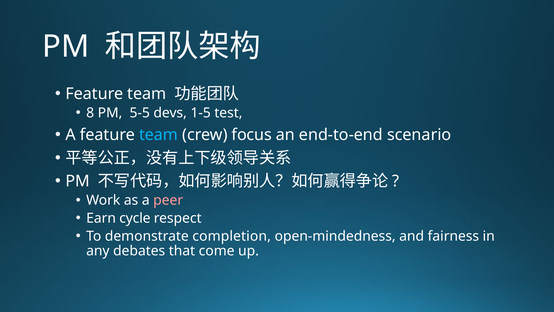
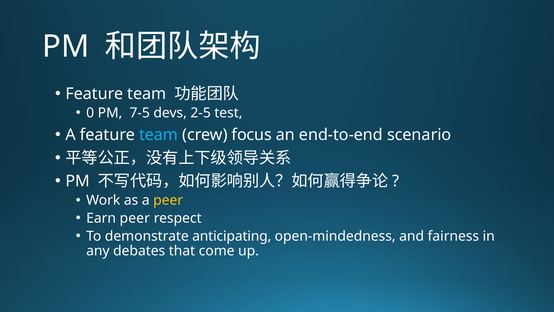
8: 8 -> 0
5-5: 5-5 -> 7-5
1-5: 1-5 -> 2-5
peer at (168, 200) colour: pink -> yellow
Earn cycle: cycle -> peer
completion: completion -> anticipating
